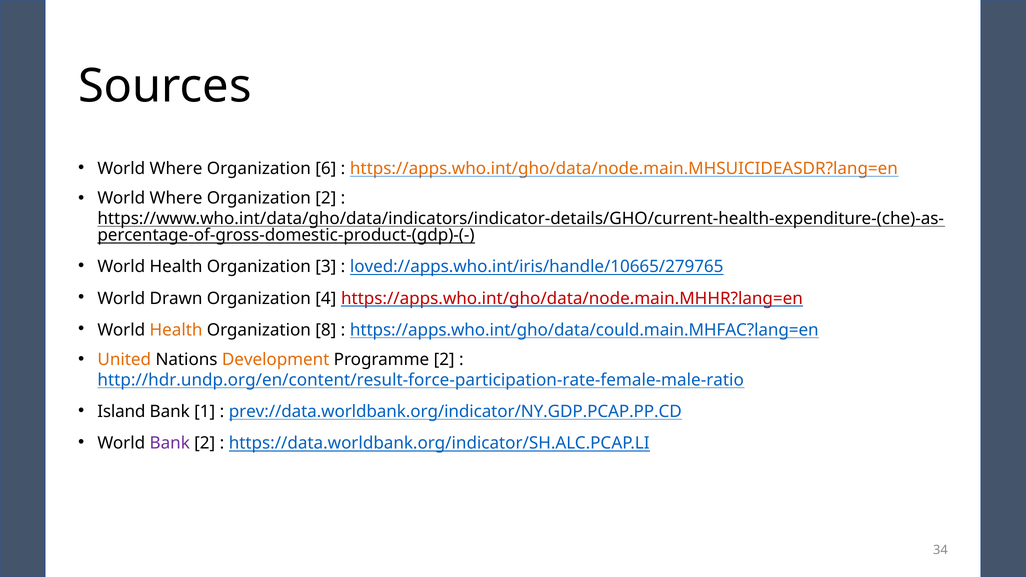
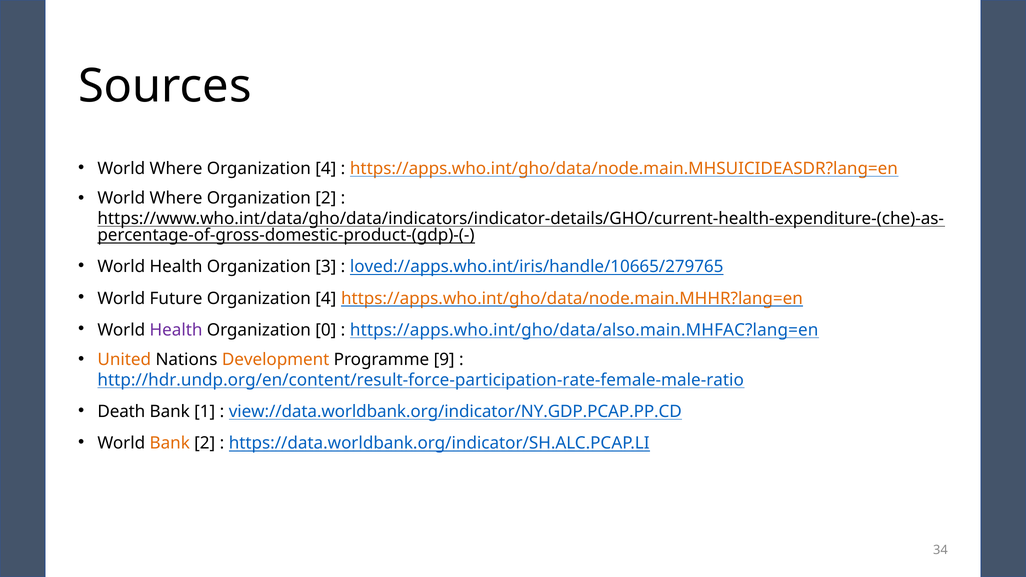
6 at (326, 169): 6 -> 4
Drawn: Drawn -> Future
https://apps.who.int/gho/data/node.main.MHHR?lang=en colour: red -> orange
Health at (176, 330) colour: orange -> purple
8: 8 -> 0
https://apps.who.int/gho/data/could.main.MHFAC?lang=en: https://apps.who.int/gho/data/could.main.MHFAC?lang=en -> https://apps.who.int/gho/data/also.main.MHFAC?lang=en
Programme 2: 2 -> 9
Island: Island -> Death
prev://data.worldbank.org/indicator/NY.GDP.PCAP.PP.CD: prev://data.worldbank.org/indicator/NY.GDP.PCAP.PP.CD -> view://data.worldbank.org/indicator/NY.GDP.PCAP.PP.CD
Bank at (170, 443) colour: purple -> orange
